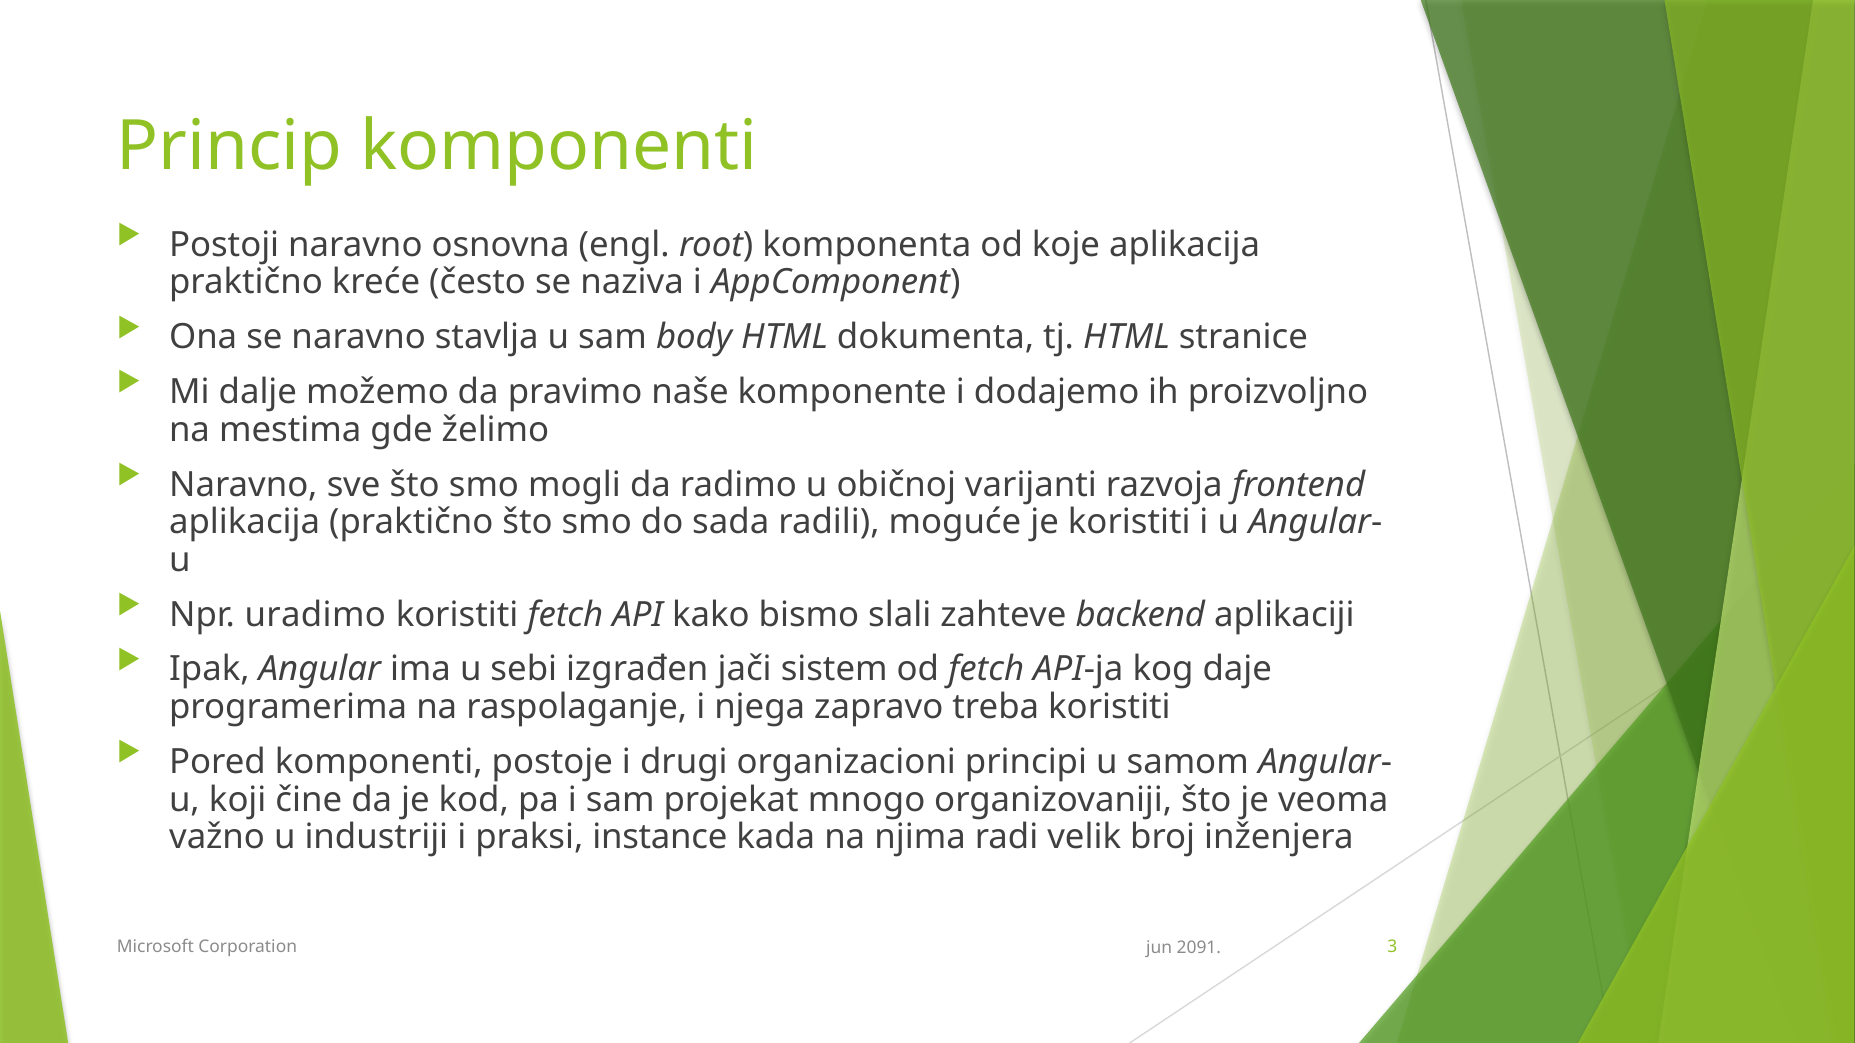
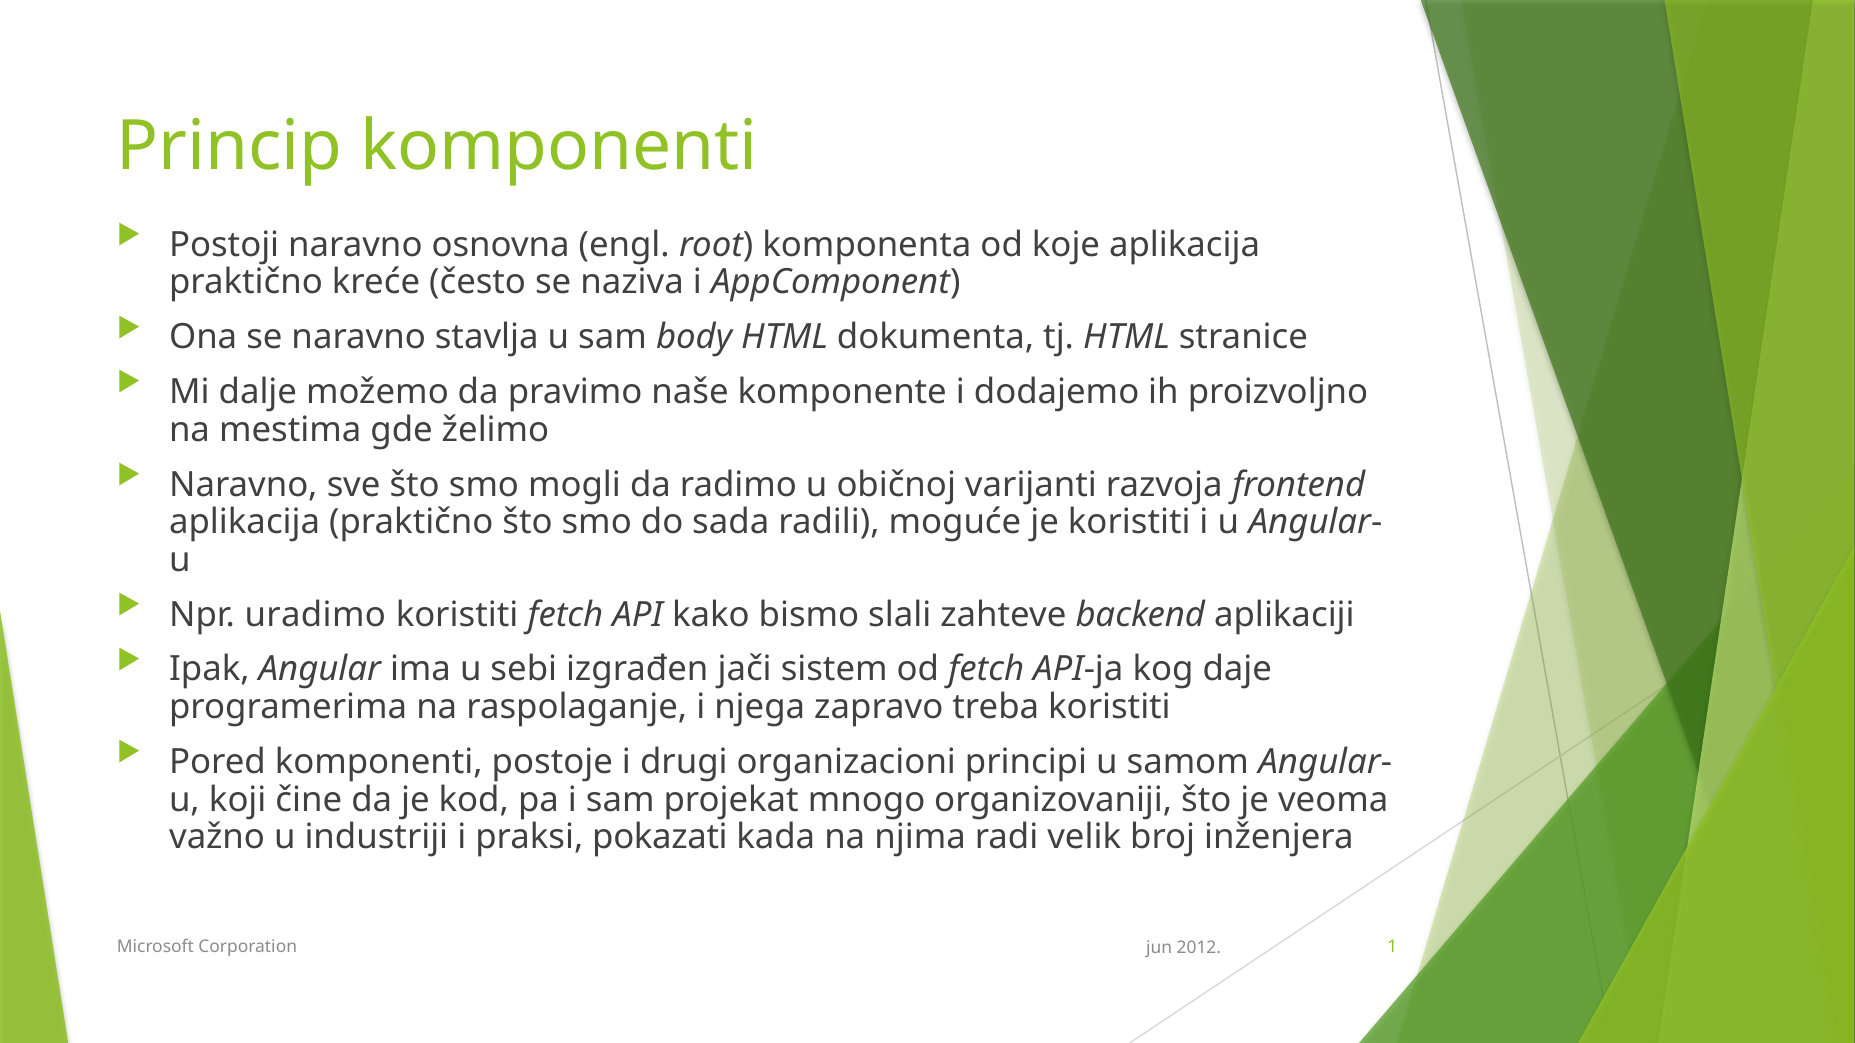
instance: instance -> pokazati
3: 3 -> 1
2091: 2091 -> 2012
